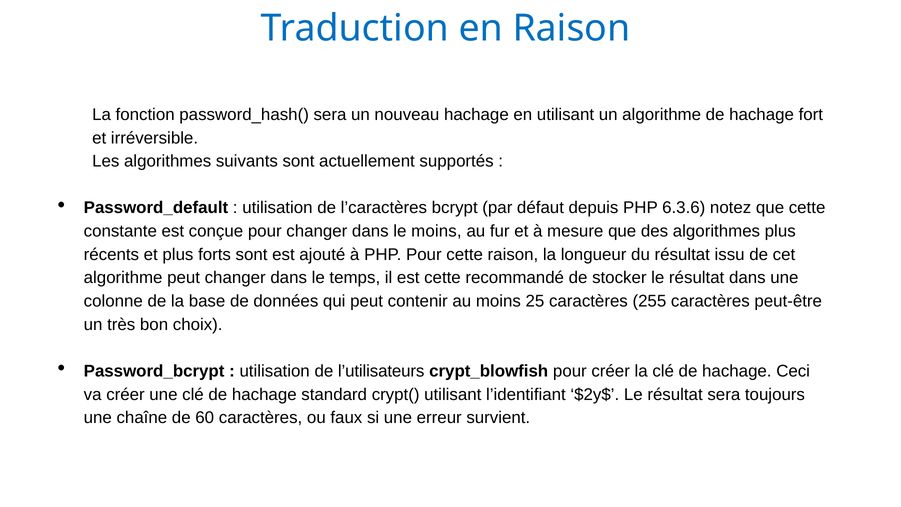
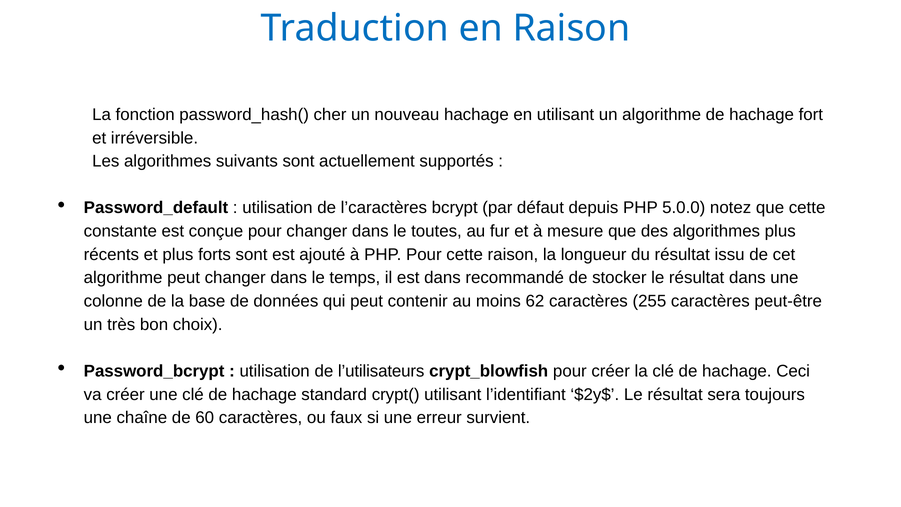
password_hash( sera: sera -> cher
6.3.6: 6.3.6 -> 5.0.0
le moins: moins -> toutes
est cette: cette -> dans
25: 25 -> 62
